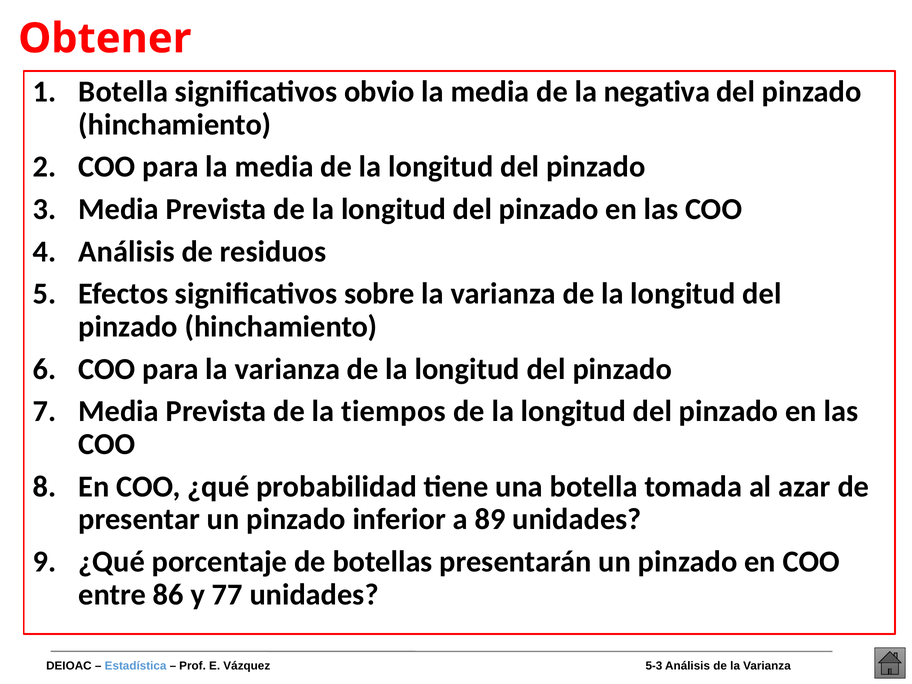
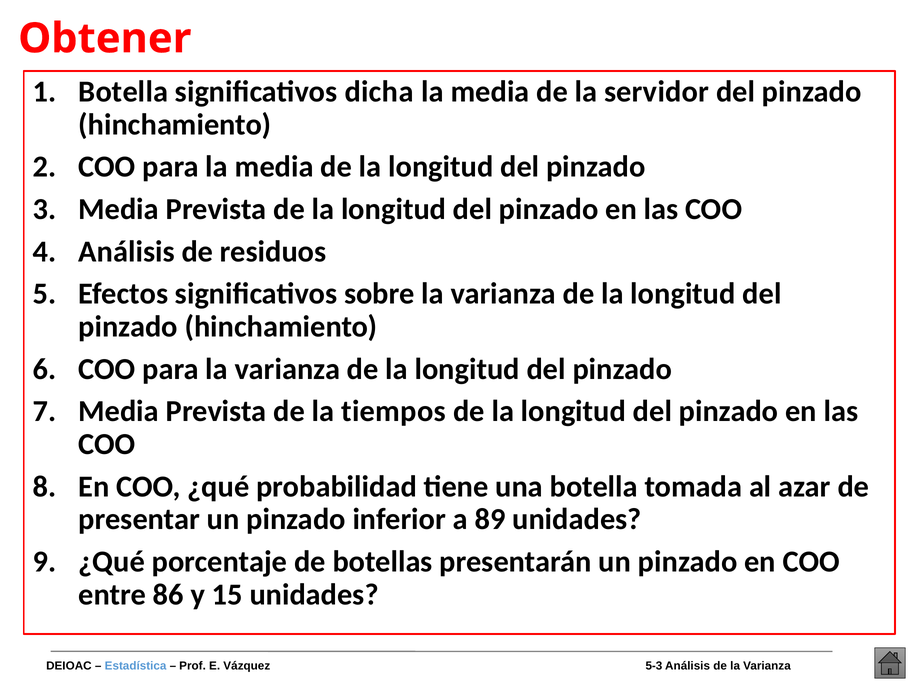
obvio: obvio -> dicha
negativa: negativa -> servidor
77: 77 -> 15
